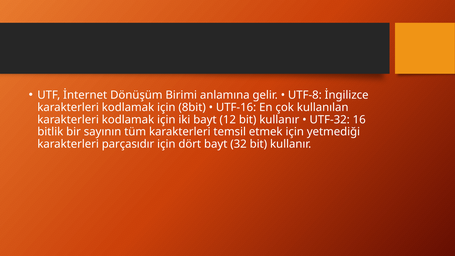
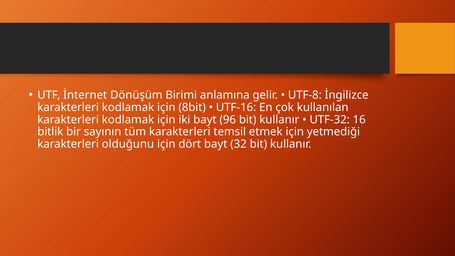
12: 12 -> 96
parçasıdır: parçasıdır -> olduğunu
